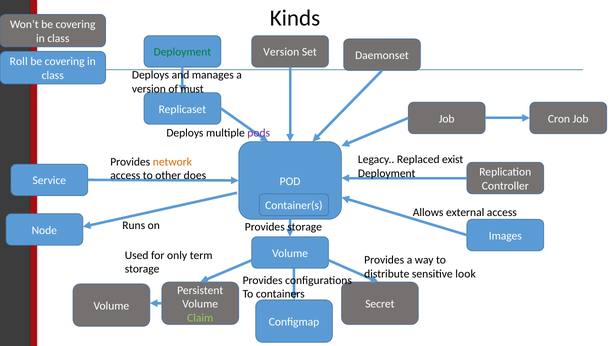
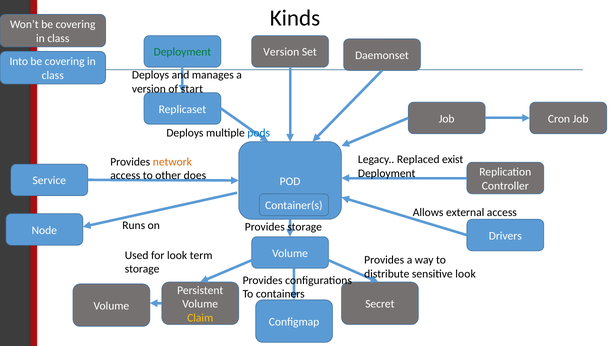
Roll: Roll -> Into
must: must -> start
pods colour: purple -> blue
Images: Images -> Drivers
for only: only -> look
Claim colour: light green -> yellow
